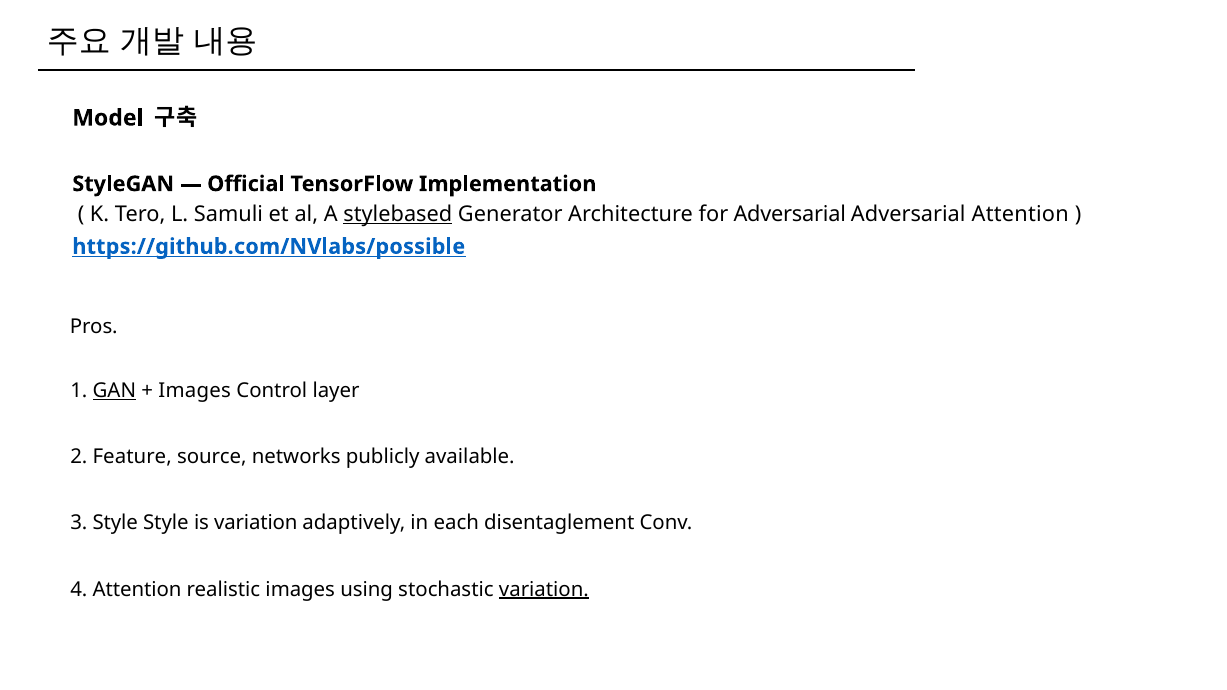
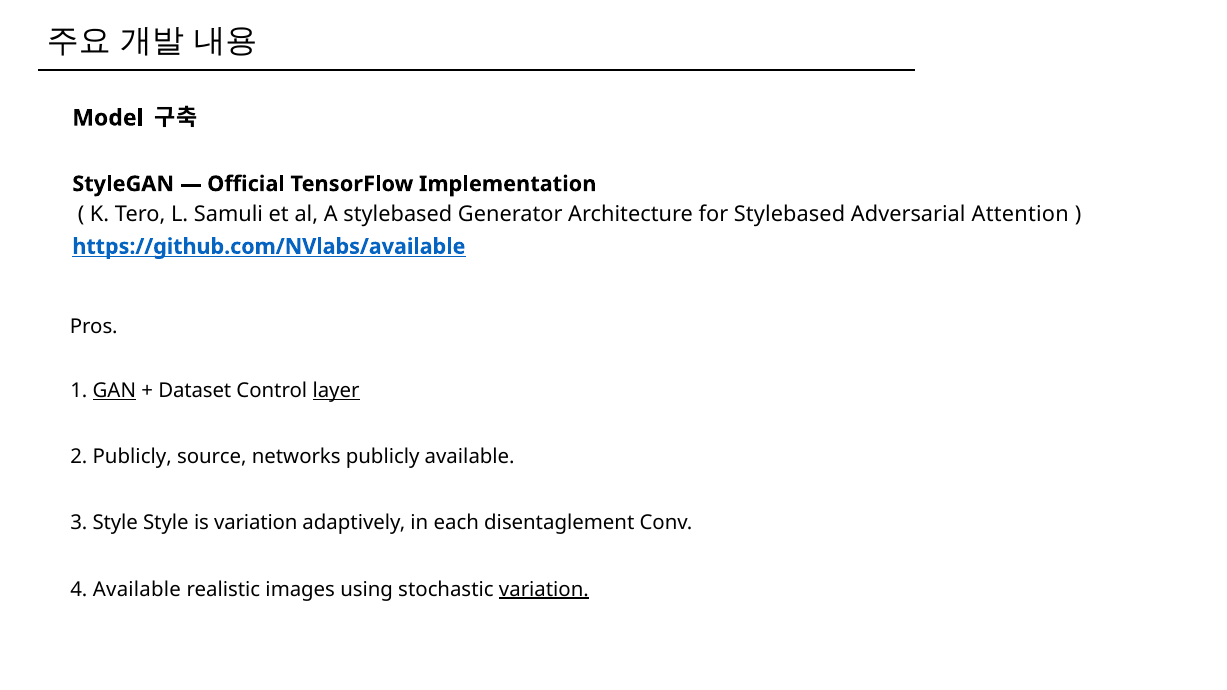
stylebased at (398, 214) underline: present -> none
for Adversarial: Adversarial -> Stylebased
https://github.com/NVlabs/possible: https://github.com/NVlabs/possible -> https://github.com/NVlabs/available
Images at (195, 391): Images -> Dataset
layer underline: none -> present
2 Feature: Feature -> Publicly
4 Attention: Attention -> Available
